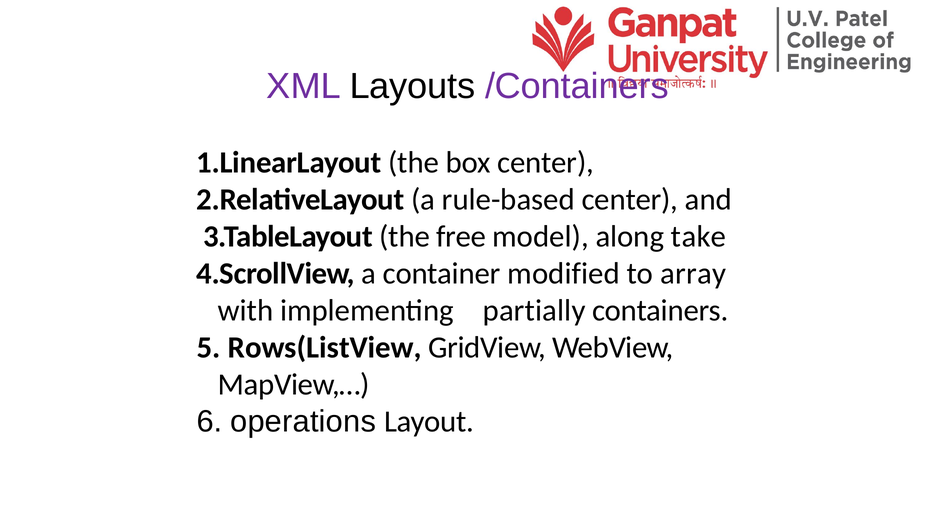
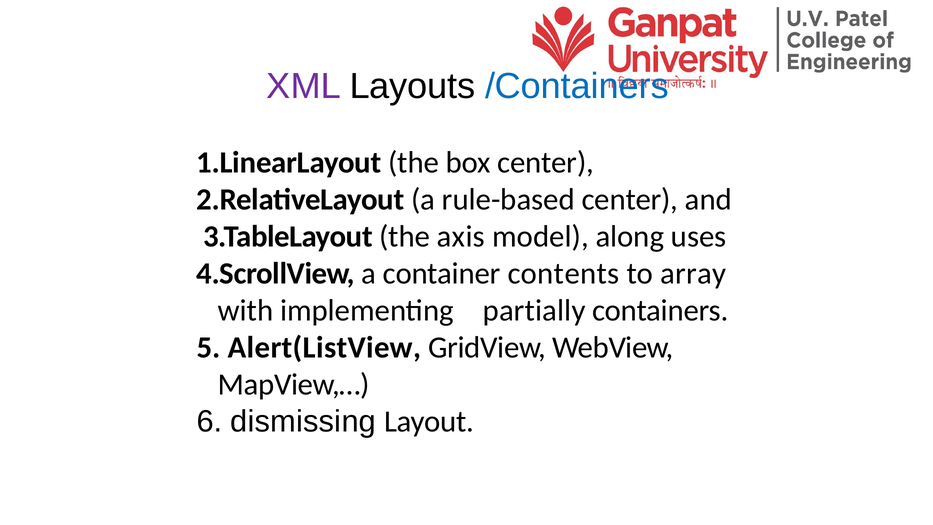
/Containers colour: purple -> blue
free: free -> axis
take: take -> uses
modified: modified -> contents
Rows(ListView: Rows(ListView -> Alert(ListView
operations: operations -> dismissing
